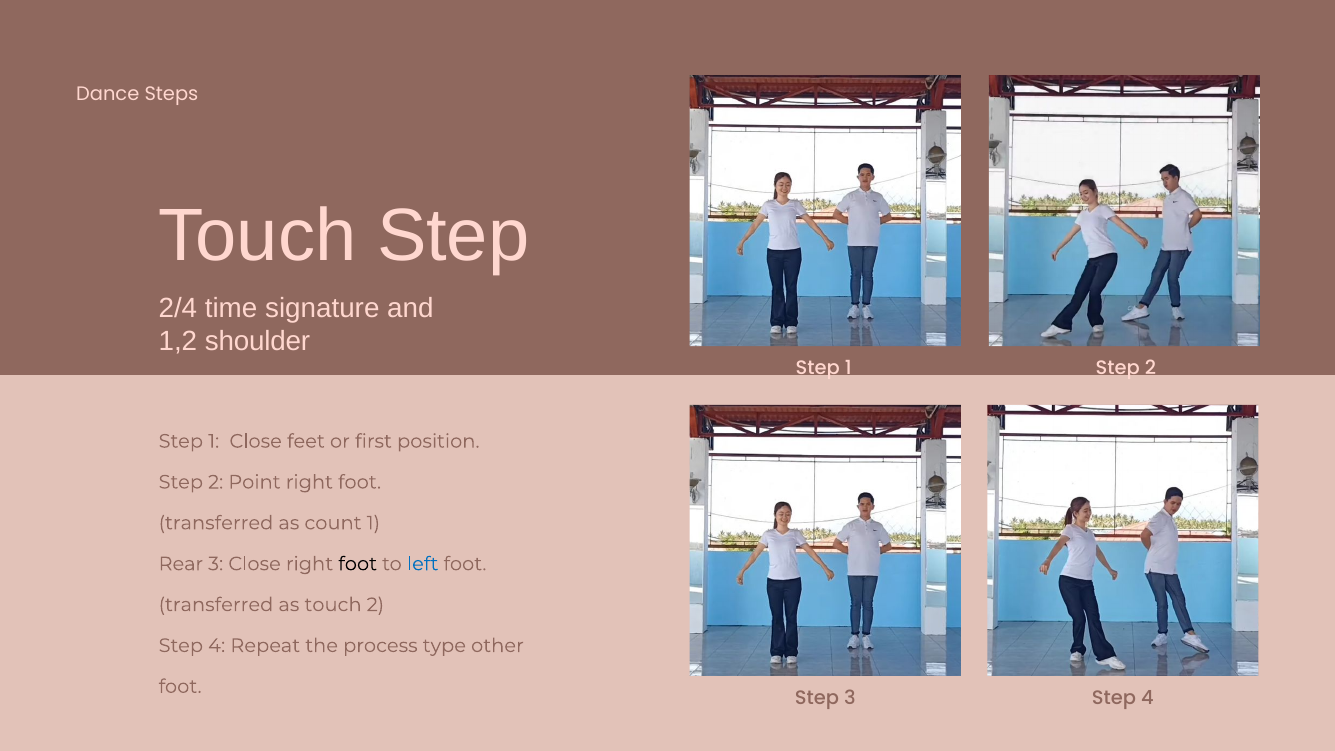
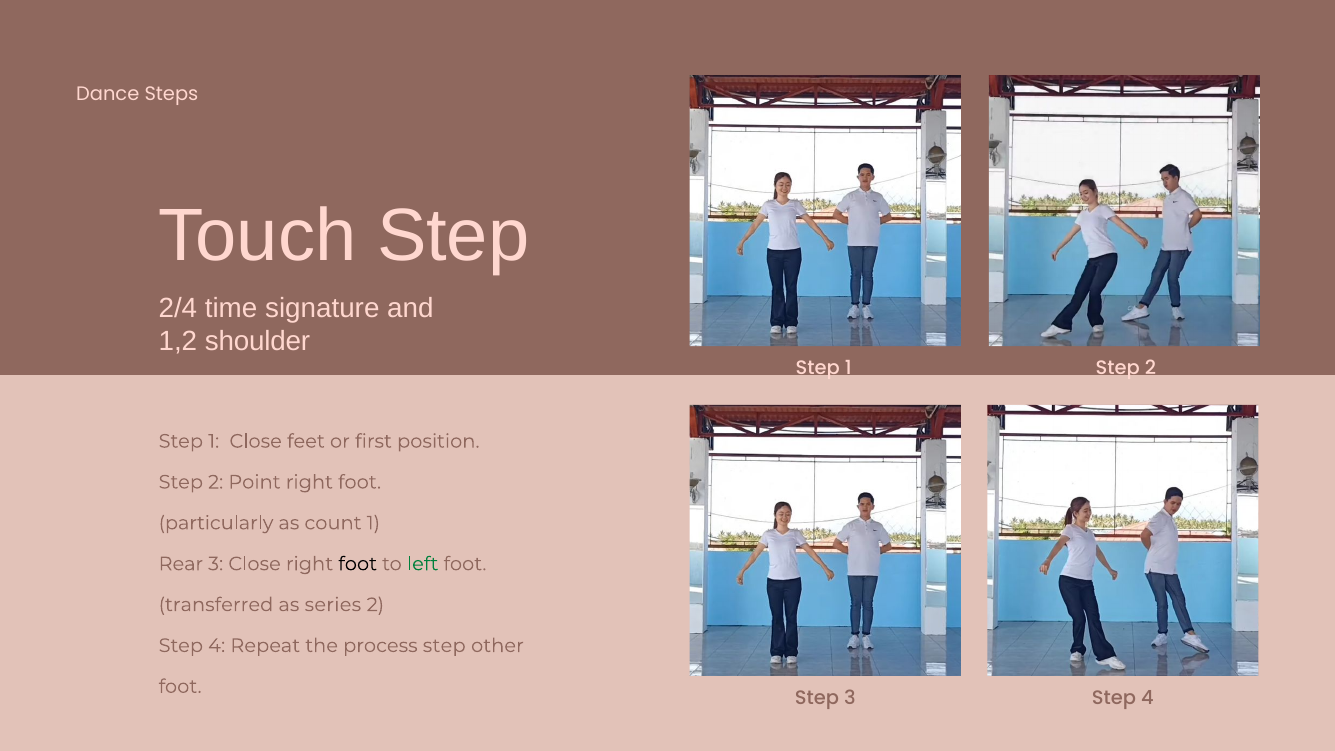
transferred at (216, 523): transferred -> particularly
left colour: blue -> green
as touch: touch -> series
process type: type -> step
